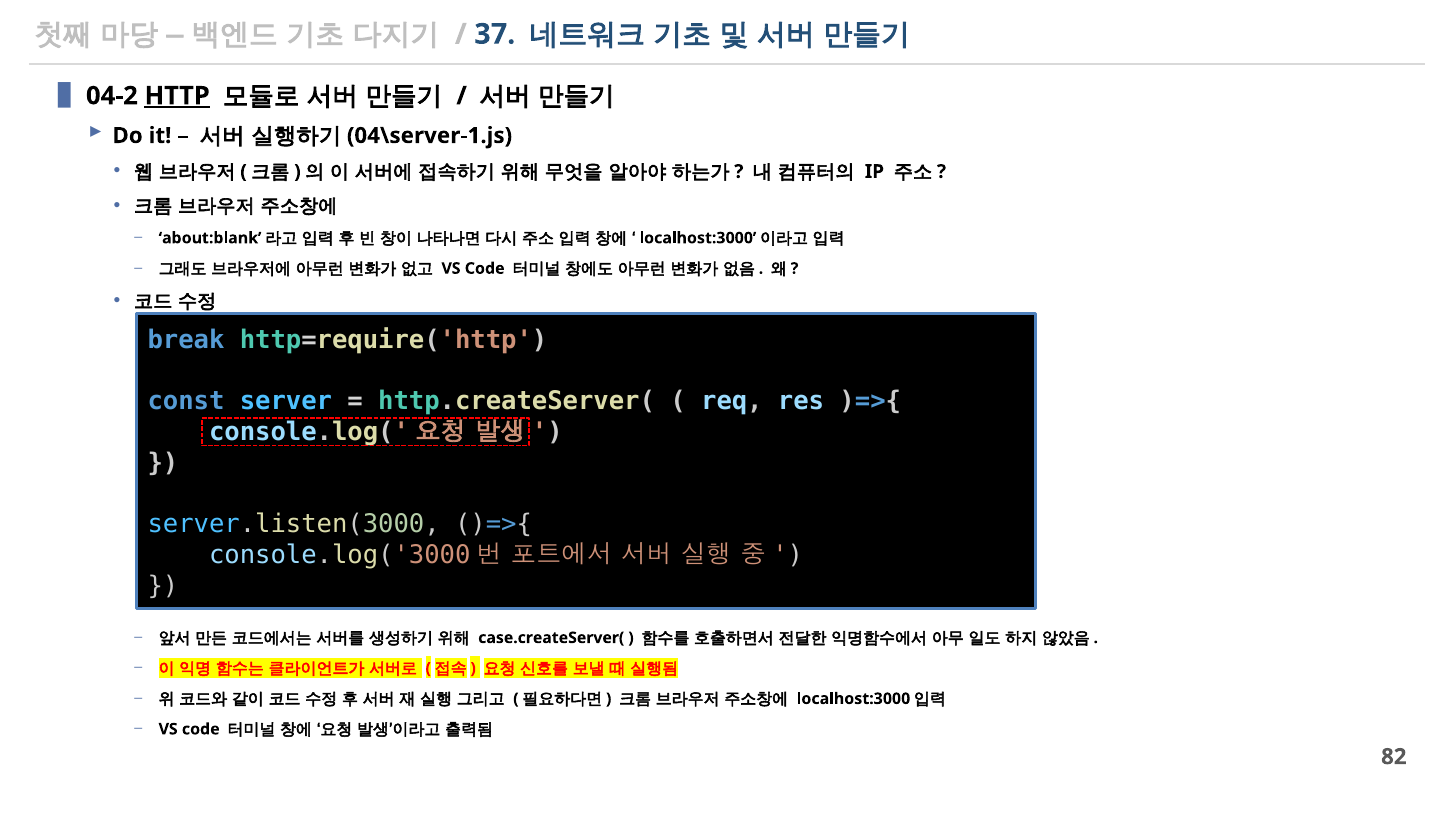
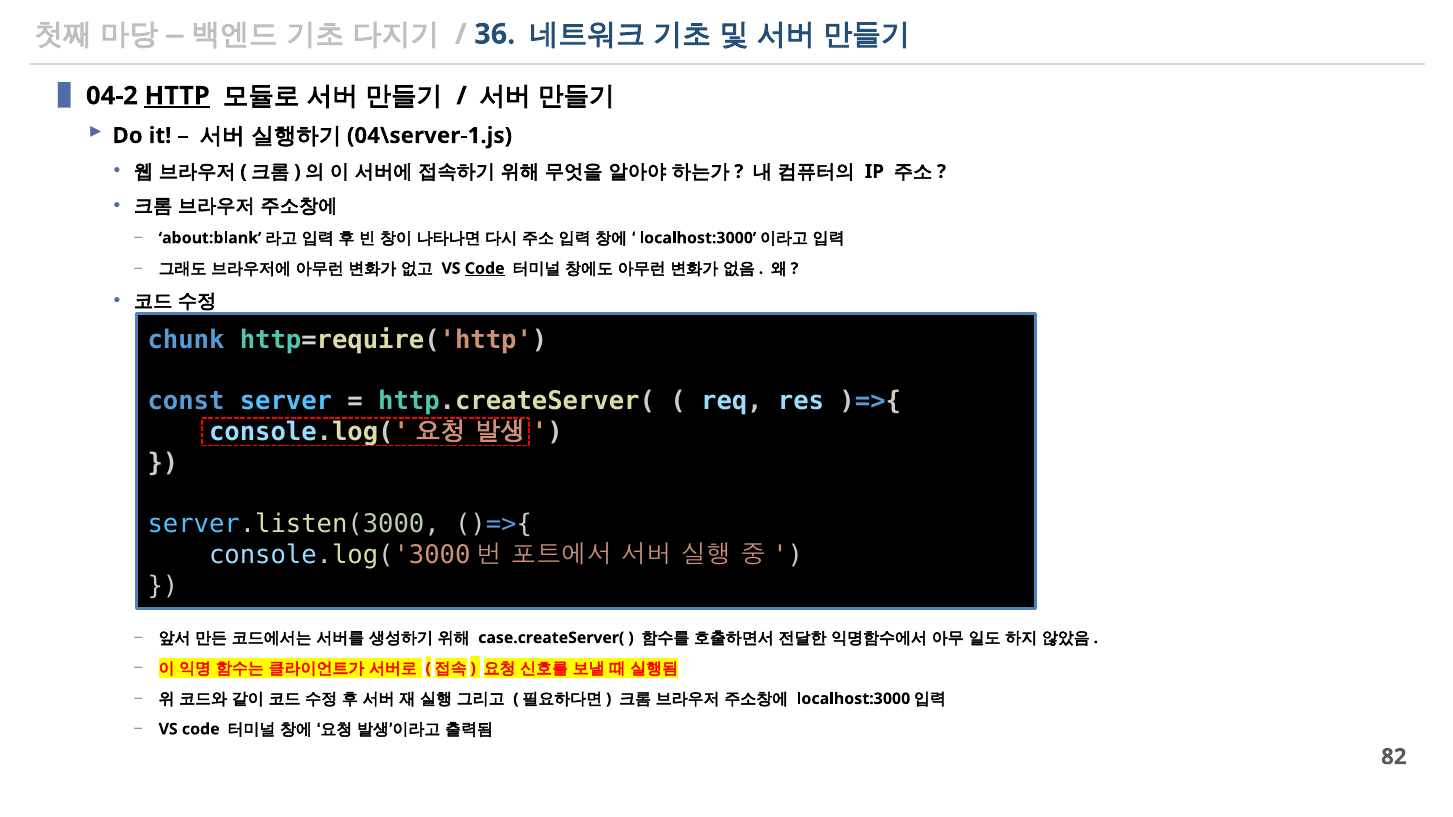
37: 37 -> 36
Code at (485, 269) underline: none -> present
break: break -> chunk
